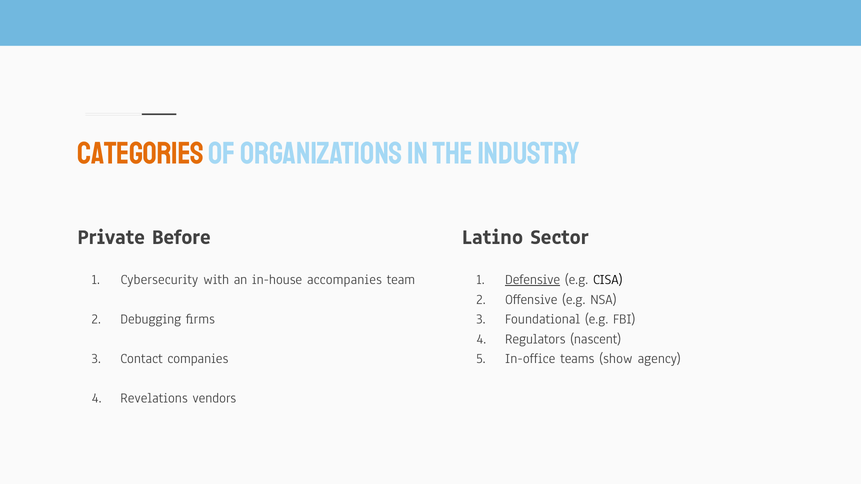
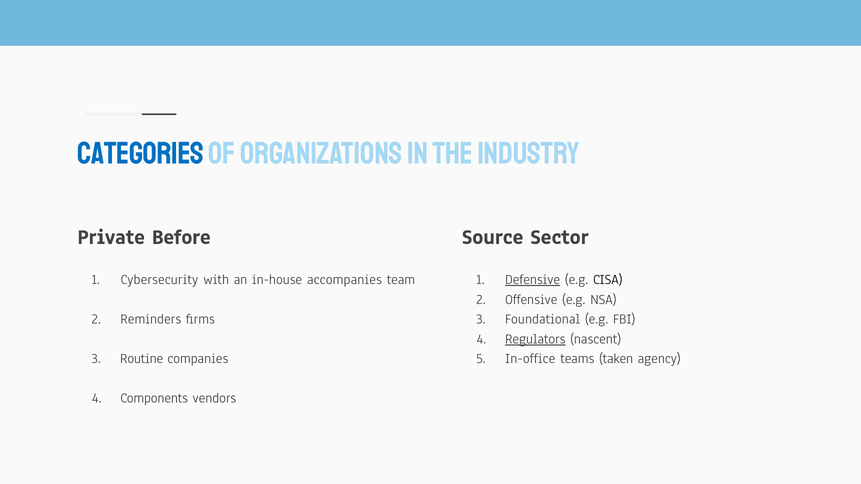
Categories colour: orange -> blue
Latino: Latino -> Source
Debugging: Debugging -> Reminders
Regulators underline: none -> present
Contact: Contact -> Routine
show: show -> taken
Revelations: Revelations -> Components
